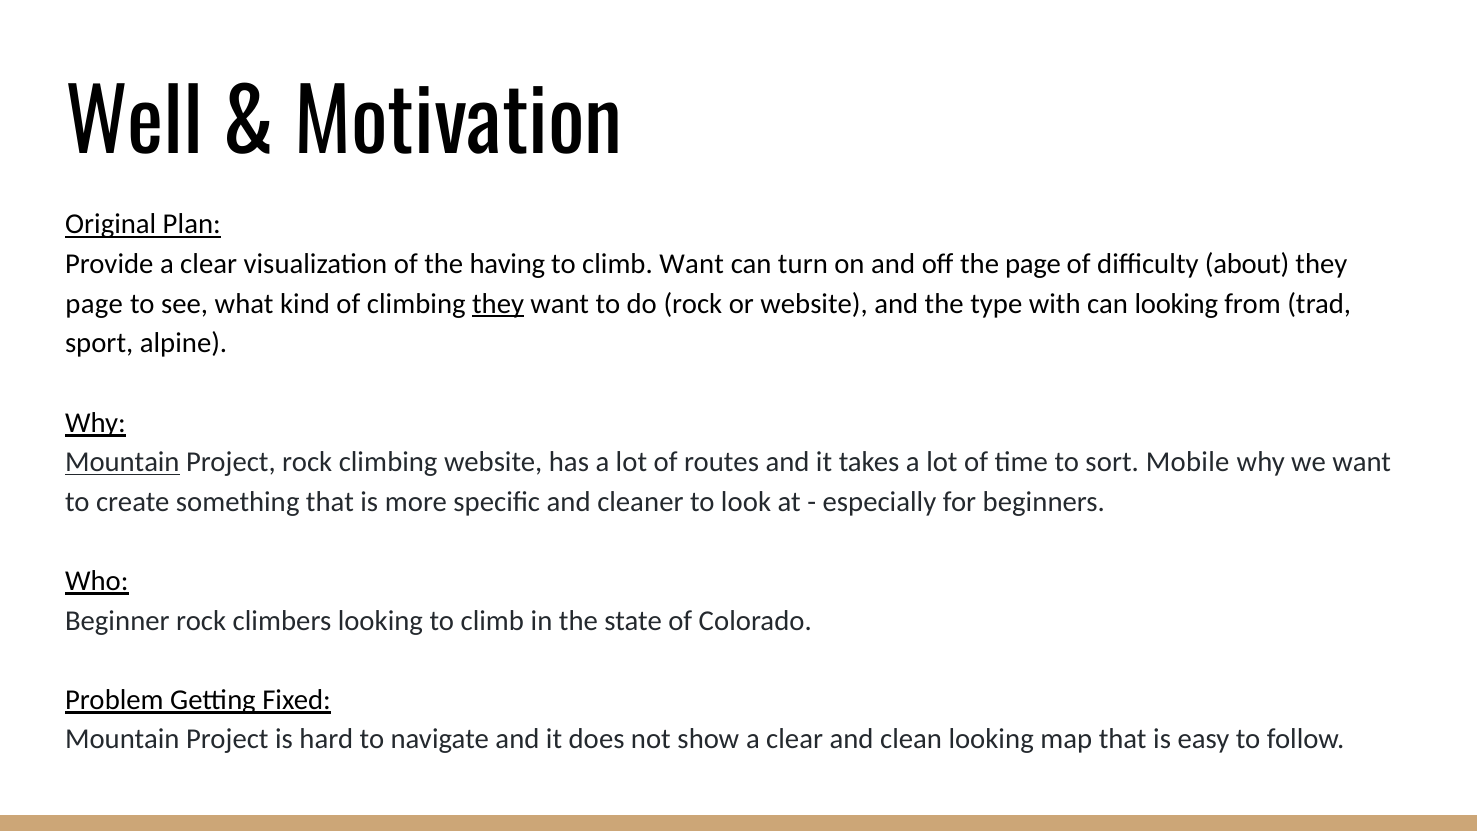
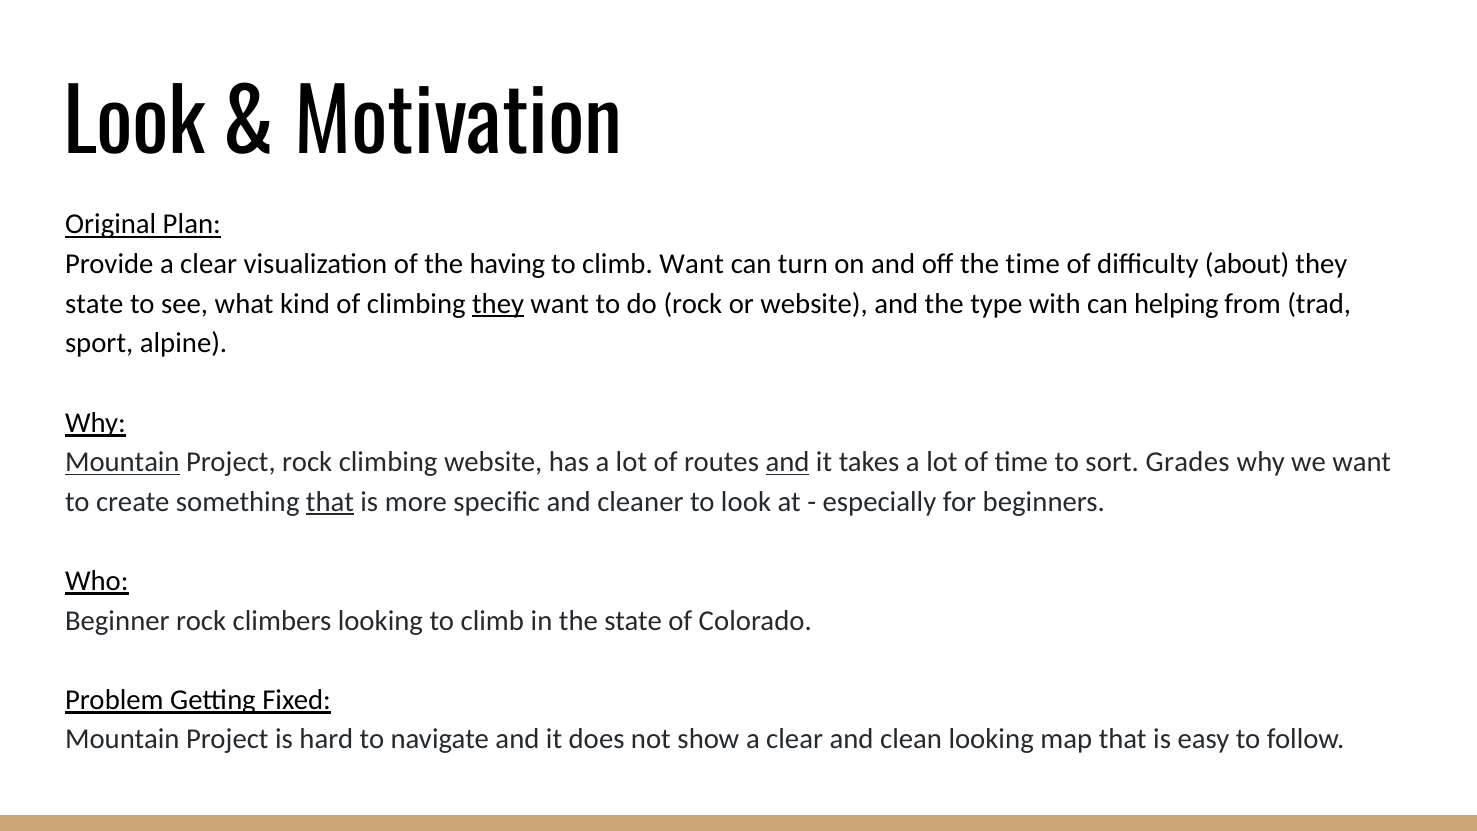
Well at (134, 125): Well -> Look
the page: page -> time
page at (94, 304): page -> state
can looking: looking -> helping
and at (788, 462) underline: none -> present
Mobile: Mobile -> Grades
that at (330, 502) underline: none -> present
